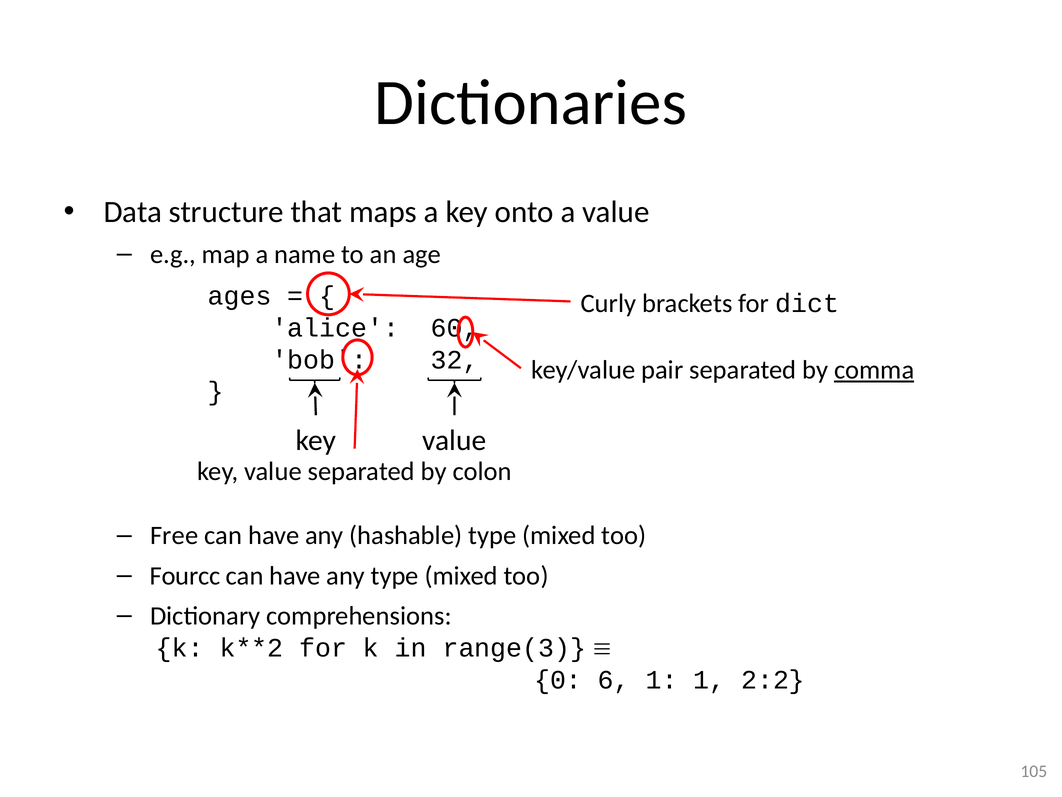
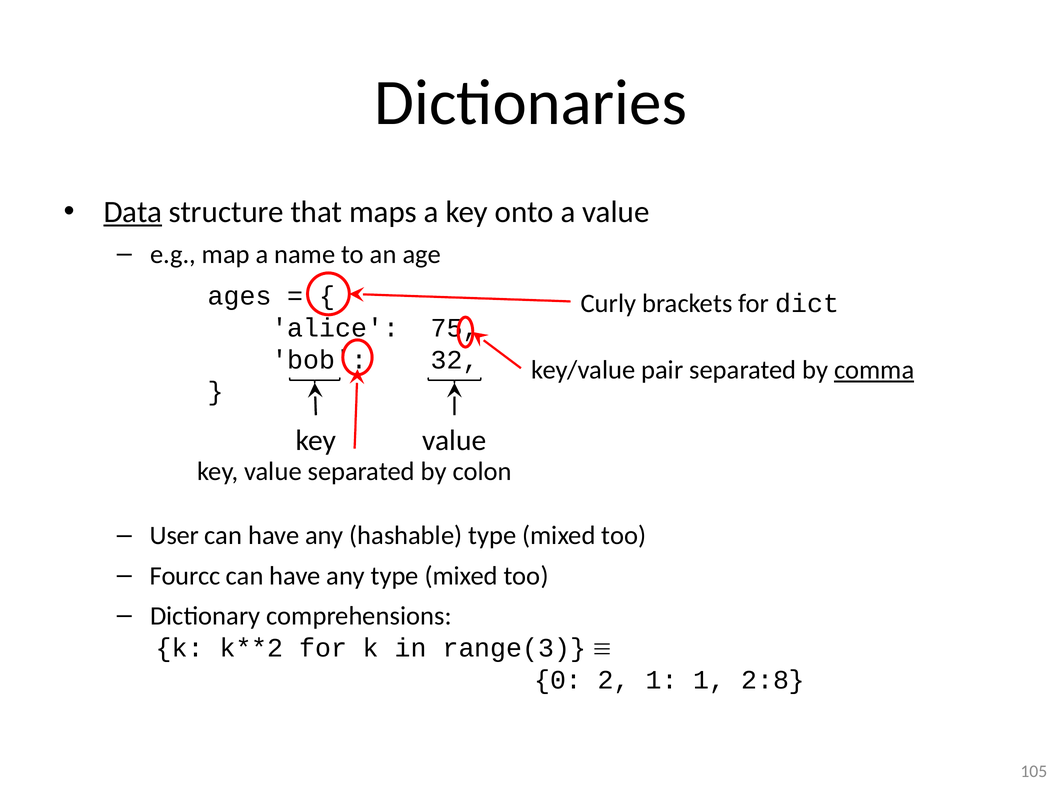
Data underline: none -> present
60: 60 -> 75
Free: Free -> User
6: 6 -> 2
2:2: 2:2 -> 2:8
